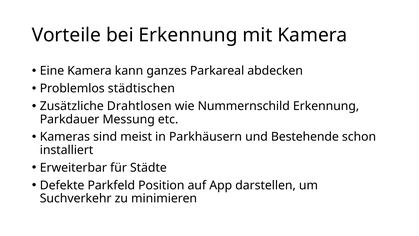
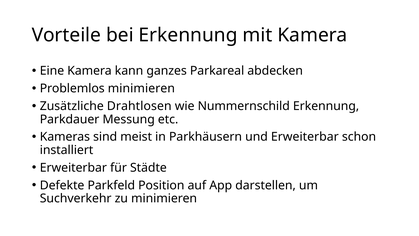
Problemlos städtischen: städtischen -> minimieren
und Bestehende: Bestehende -> Erweiterbar
